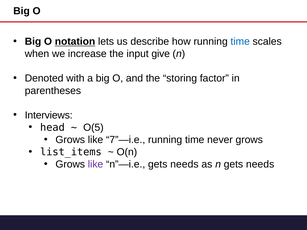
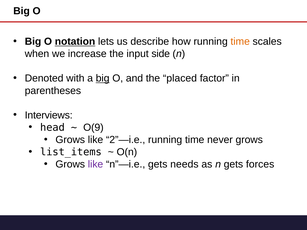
time at (240, 42) colour: blue -> orange
give: give -> side
big at (103, 78) underline: none -> present
storing: storing -> placed
O(5: O(5 -> O(9
7”—i.e: 7”—i.e -> 2”—i.e
n gets needs: needs -> forces
